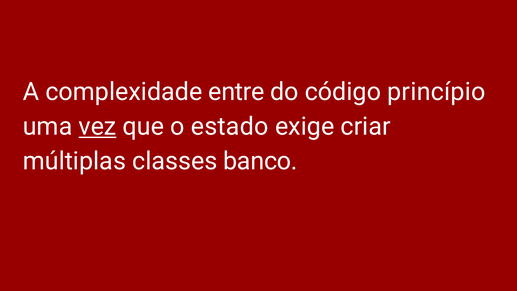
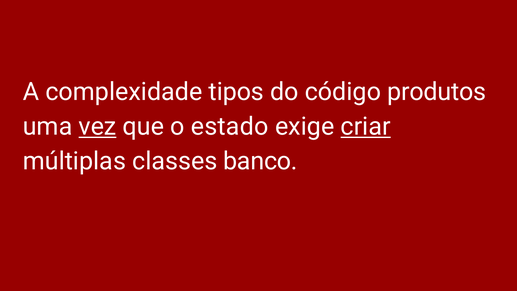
entre: entre -> tipos
princípio: princípio -> produtos
criar underline: none -> present
